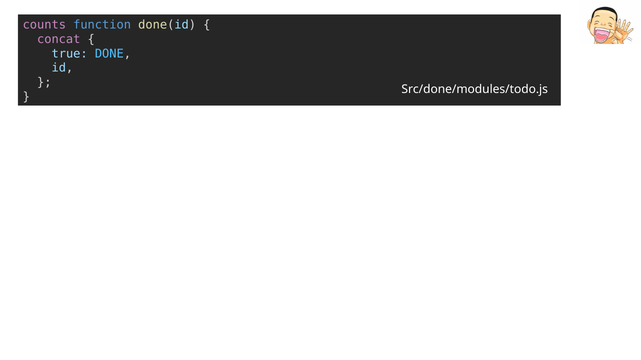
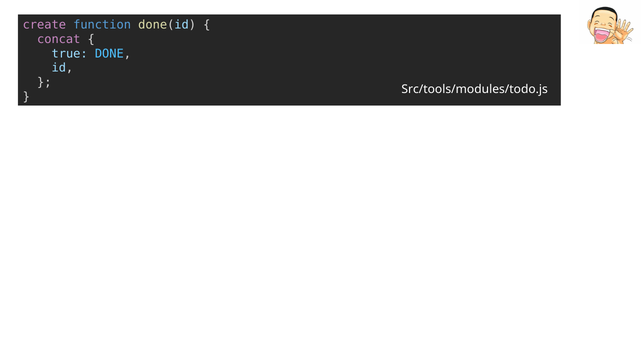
counts: counts -> create
Src/done/modules/todo.js: Src/done/modules/todo.js -> Src/tools/modules/todo.js
